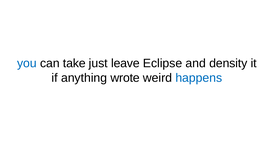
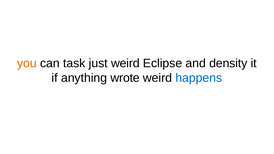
you colour: blue -> orange
take: take -> task
just leave: leave -> weird
